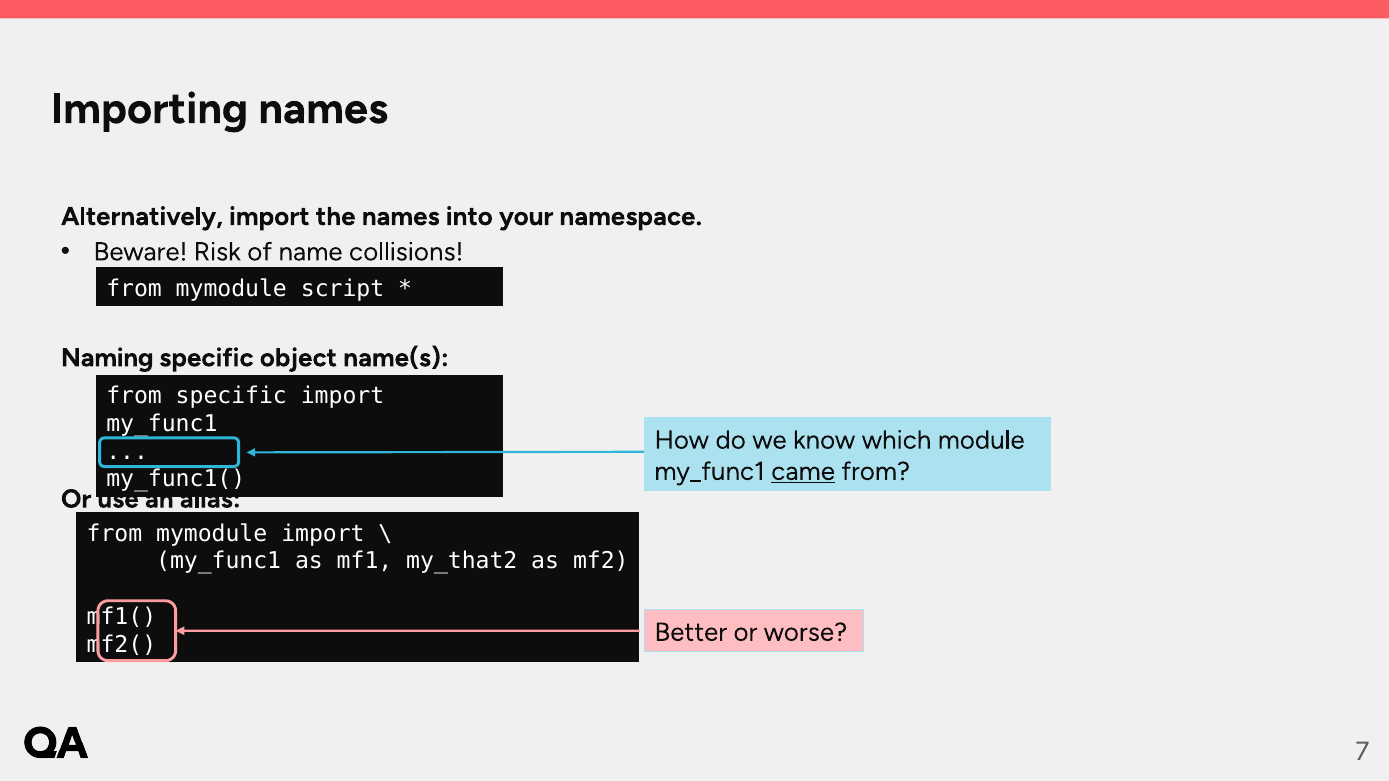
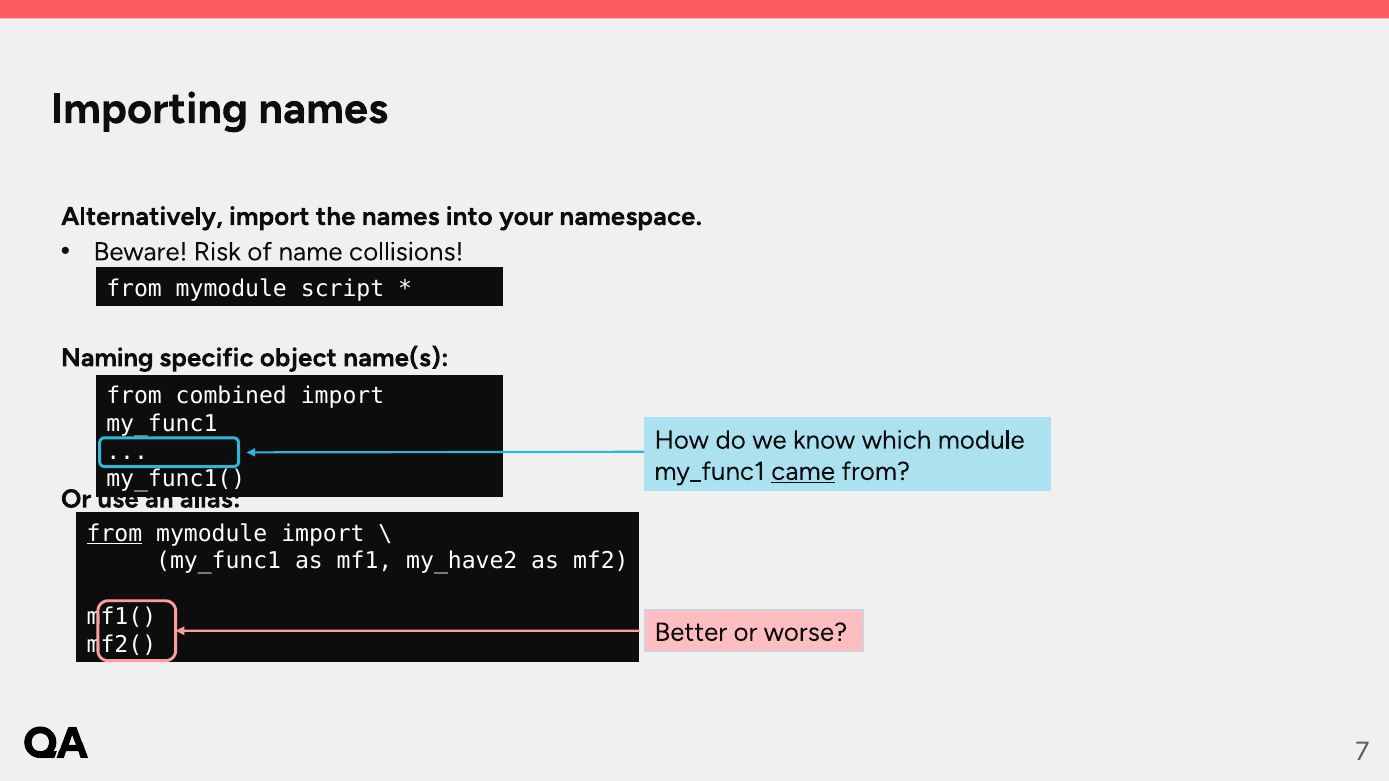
from specific: specific -> combined
from at (115, 534) underline: none -> present
my_that2: my_that2 -> my_have2
